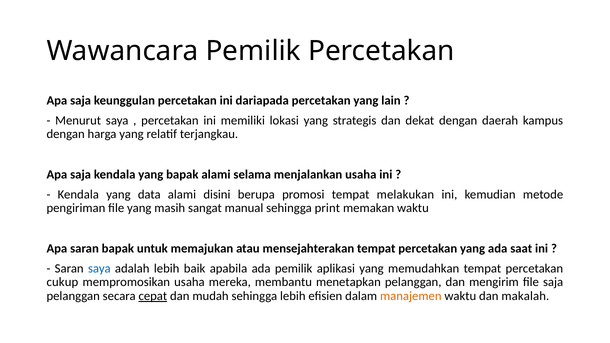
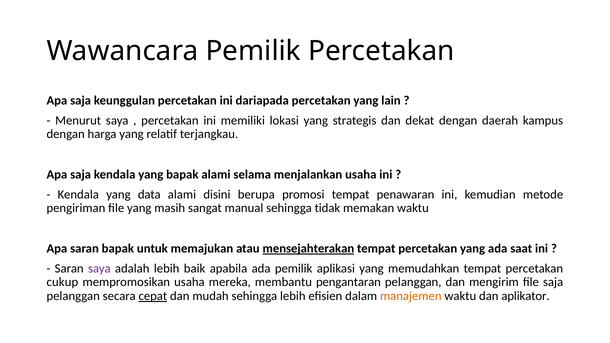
melakukan: melakukan -> penawaran
print: print -> tidak
mensejahterakan underline: none -> present
saya at (99, 269) colour: blue -> purple
menetapkan: menetapkan -> pengantaran
makalah: makalah -> aplikator
